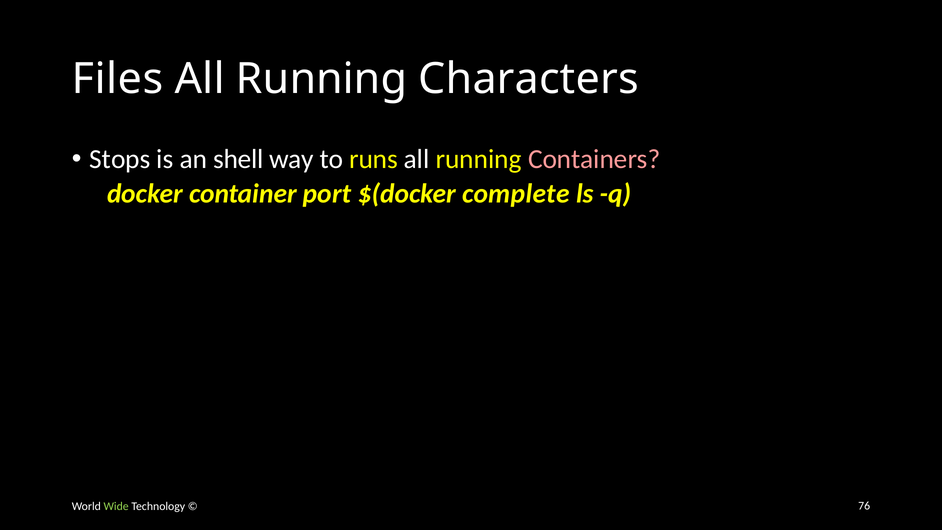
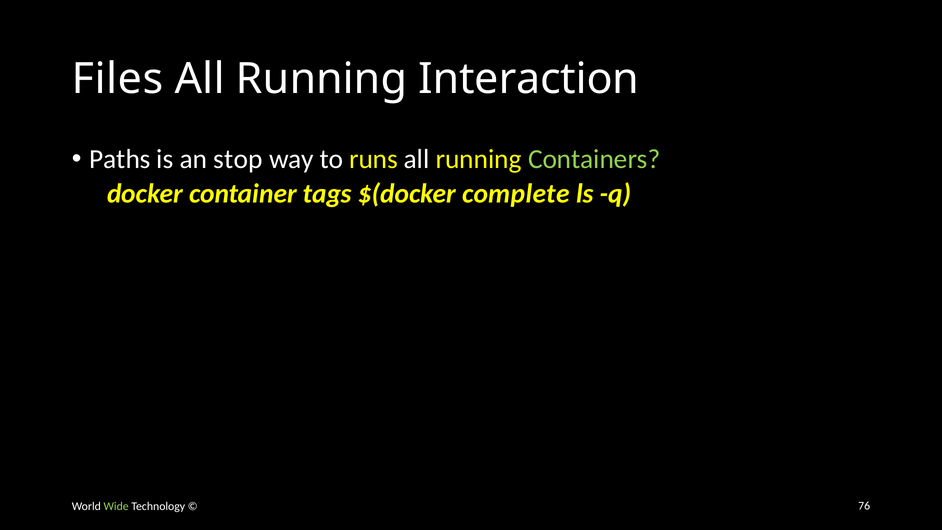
Characters: Characters -> Interaction
Stops: Stops -> Paths
shell: shell -> stop
Containers colour: pink -> light green
port: port -> tags
